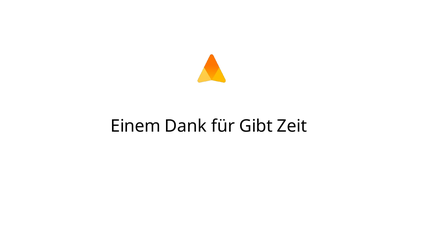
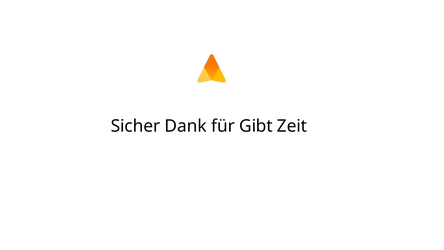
Einem: Einem -> Sicher
